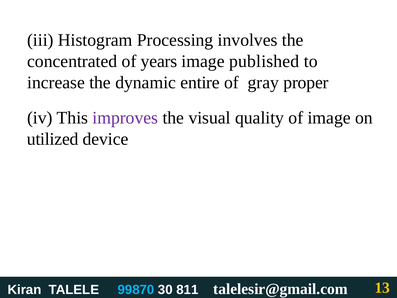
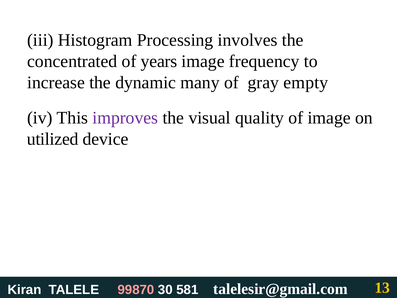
published: published -> frequency
entire: entire -> many
proper: proper -> empty
99870 colour: light blue -> pink
811: 811 -> 581
